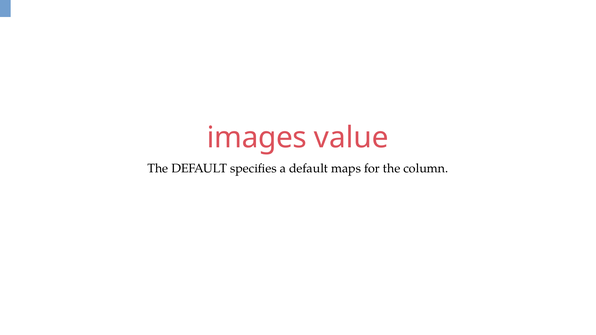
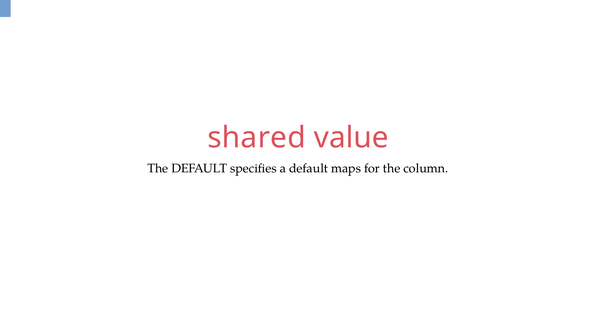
images: images -> shared
